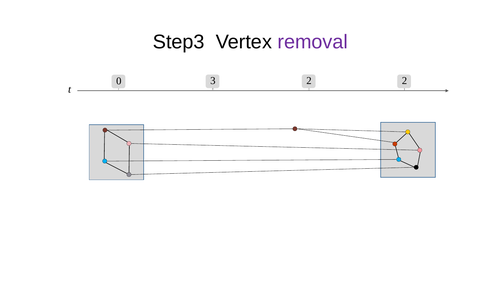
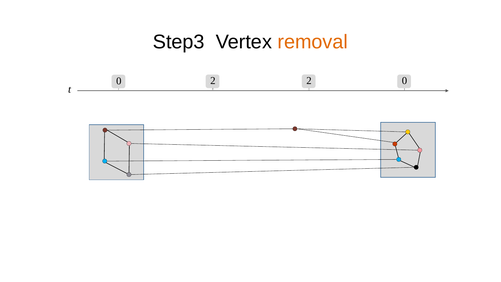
removal colour: purple -> orange
0 3: 3 -> 2
2 2: 2 -> 0
